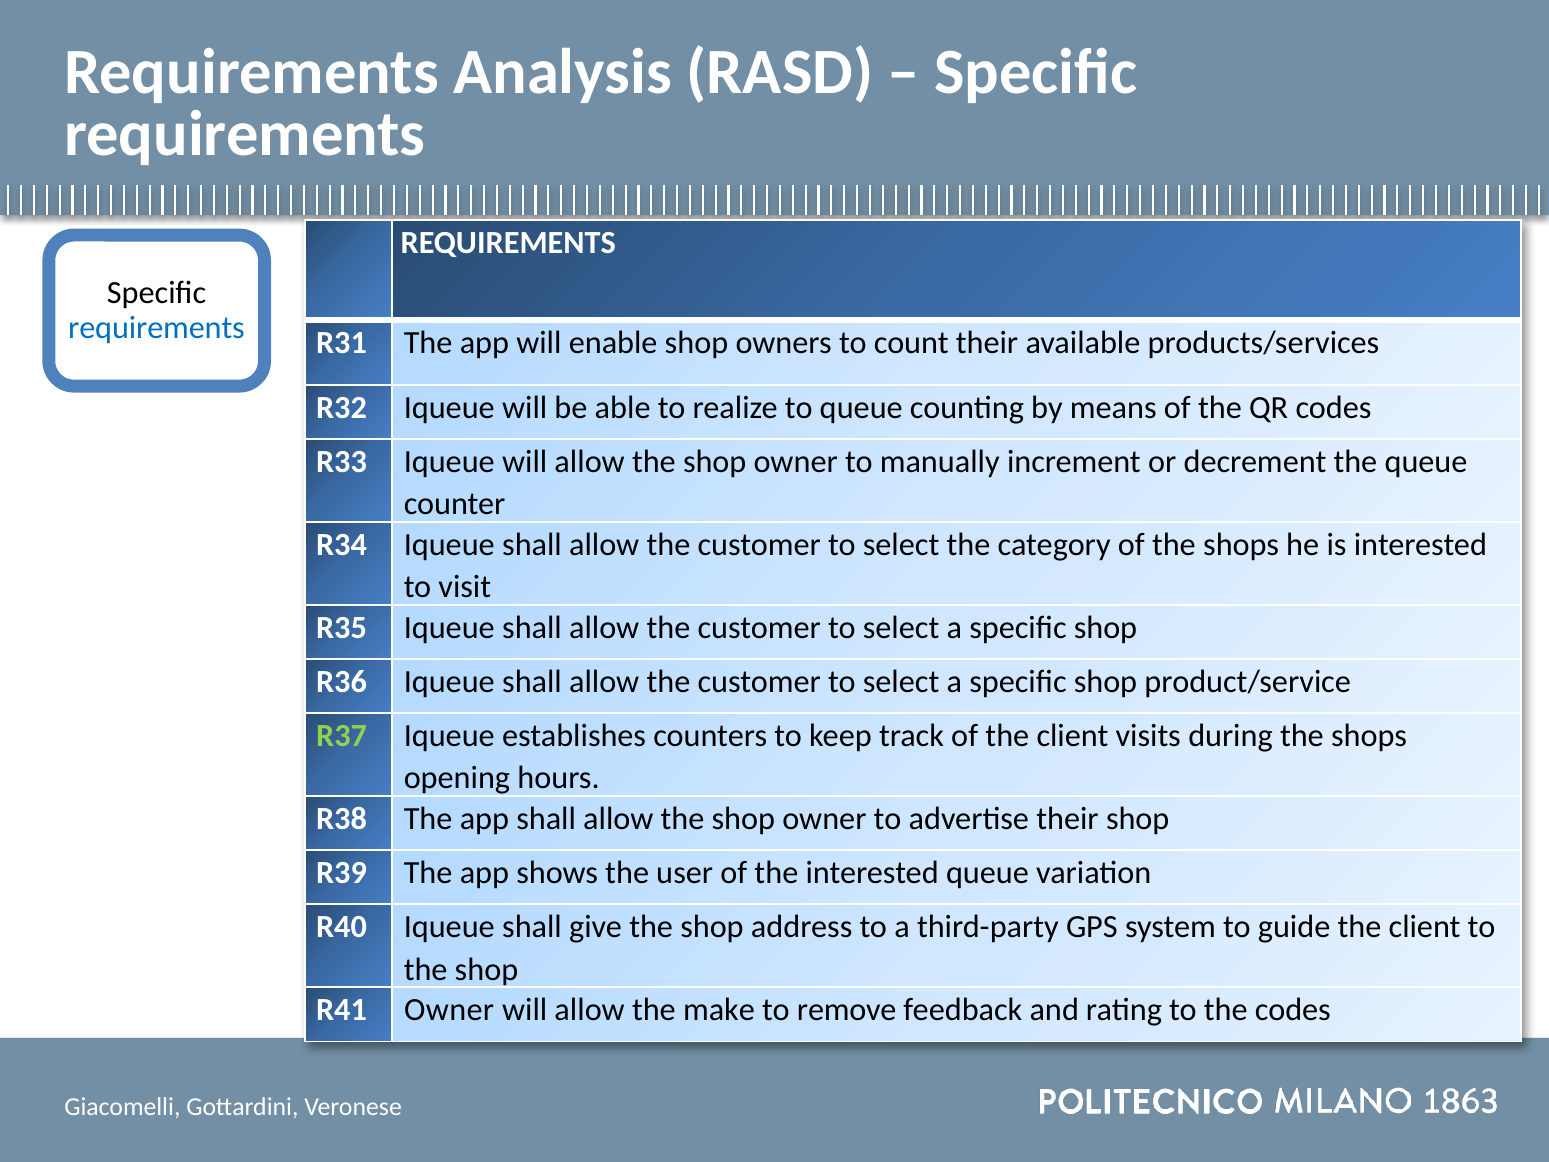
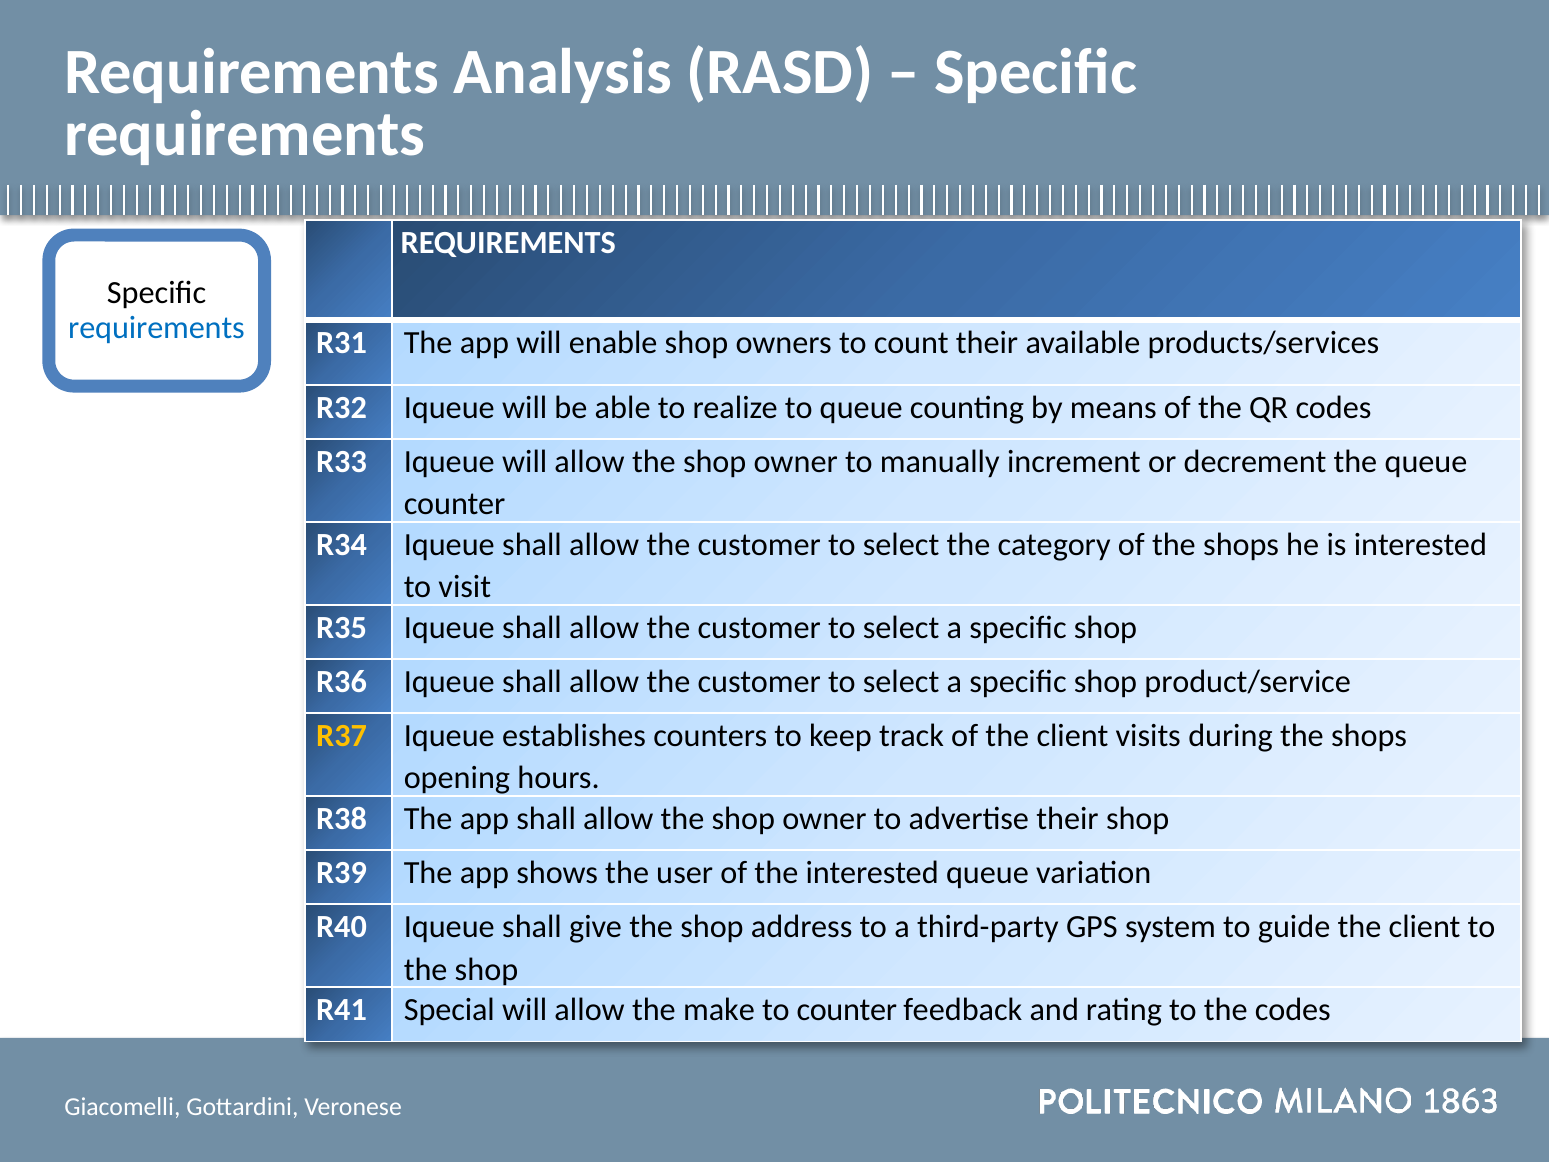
R37 colour: light green -> yellow
R41 Owner: Owner -> Special
to remove: remove -> counter
